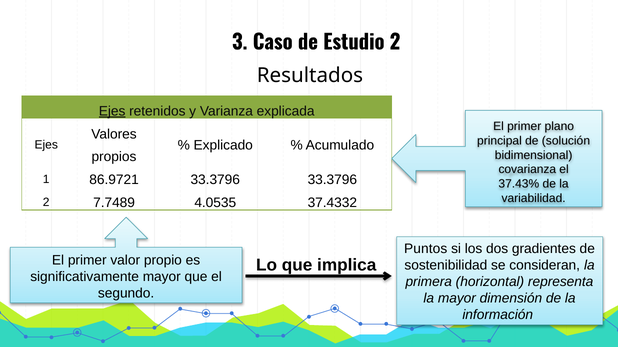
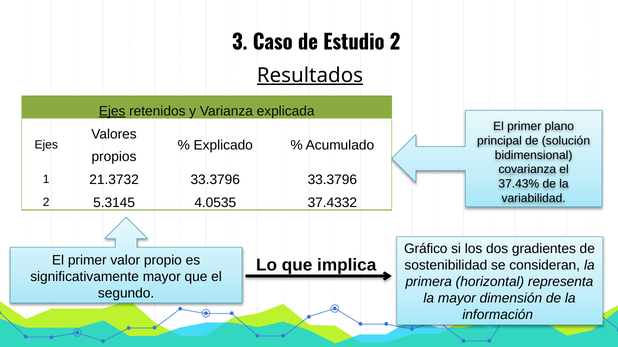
Resultados underline: none -> present
86.9721: 86.9721 -> 21.3732
7.7489: 7.7489 -> 5.3145
Puntos: Puntos -> Gráfico
